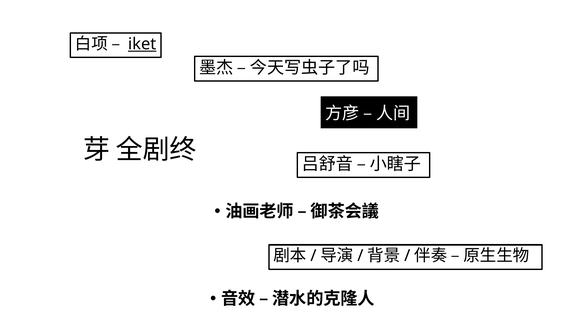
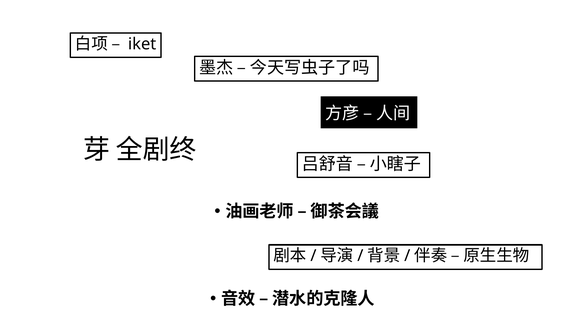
iket underline: present -> none
